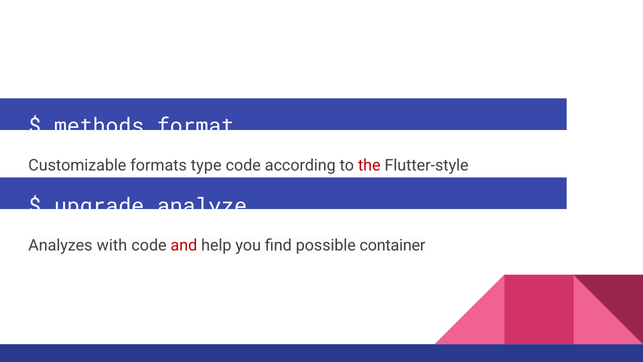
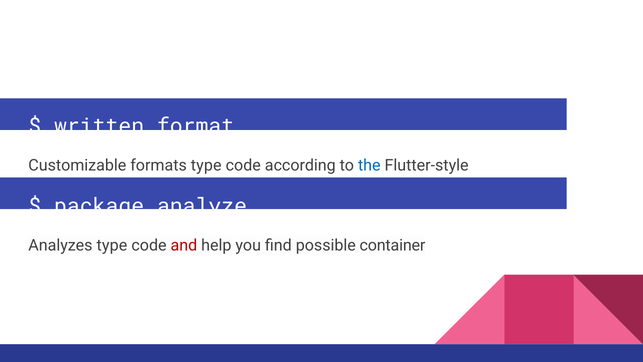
methods: methods -> written
the colour: red -> blue
upgrade: upgrade -> package
Analyzes with: with -> type
